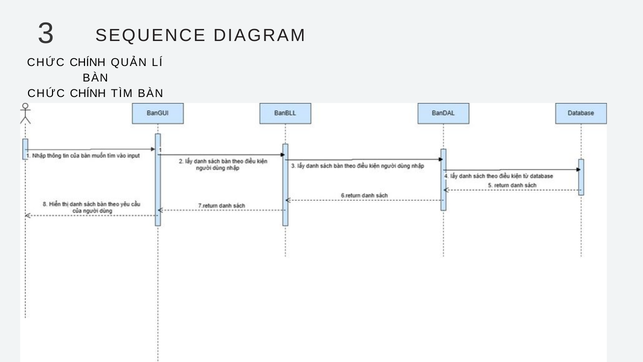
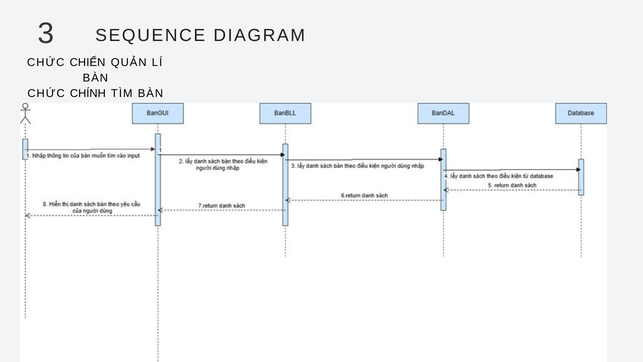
CHÍNH at (88, 63): CHÍNH -> CHIẾN
